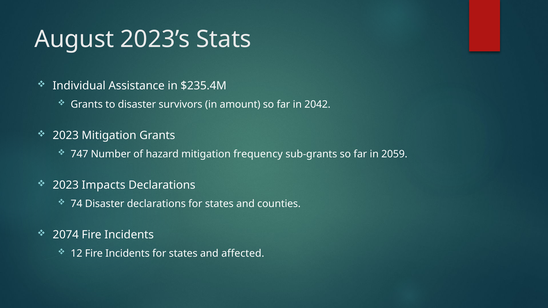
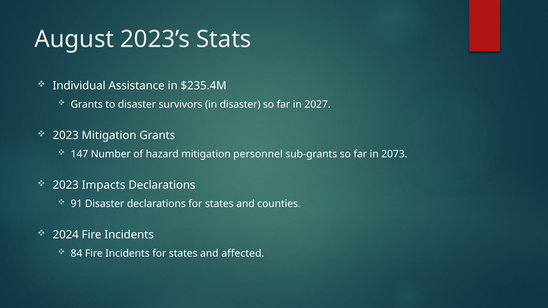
in amount: amount -> disaster
2042: 2042 -> 2027
747: 747 -> 147
frequency: frequency -> personnel
2059: 2059 -> 2073
74: 74 -> 91
2074: 2074 -> 2024
12: 12 -> 84
